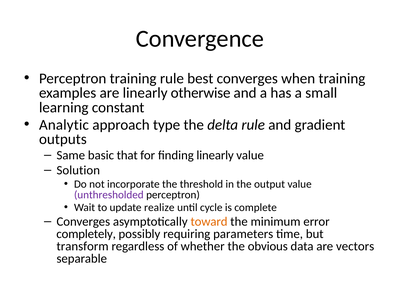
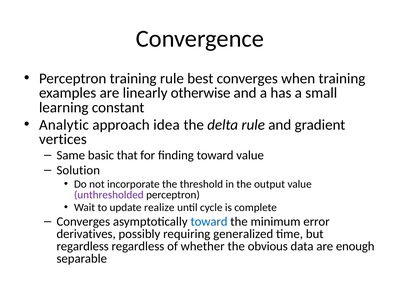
type: type -> idea
outputs: outputs -> vertices
finding linearly: linearly -> toward
toward at (209, 222) colour: orange -> blue
completely: completely -> derivatives
parameters: parameters -> generalized
transform at (83, 246): transform -> regardless
vectors: vectors -> enough
